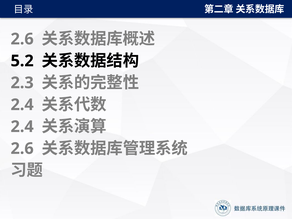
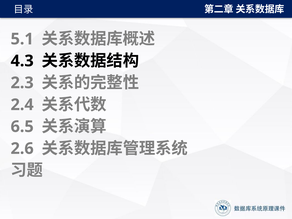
2.6 at (22, 39): 2.6 -> 5.1
5.2: 5.2 -> 4.3
2.4 at (22, 127): 2.4 -> 6.5
